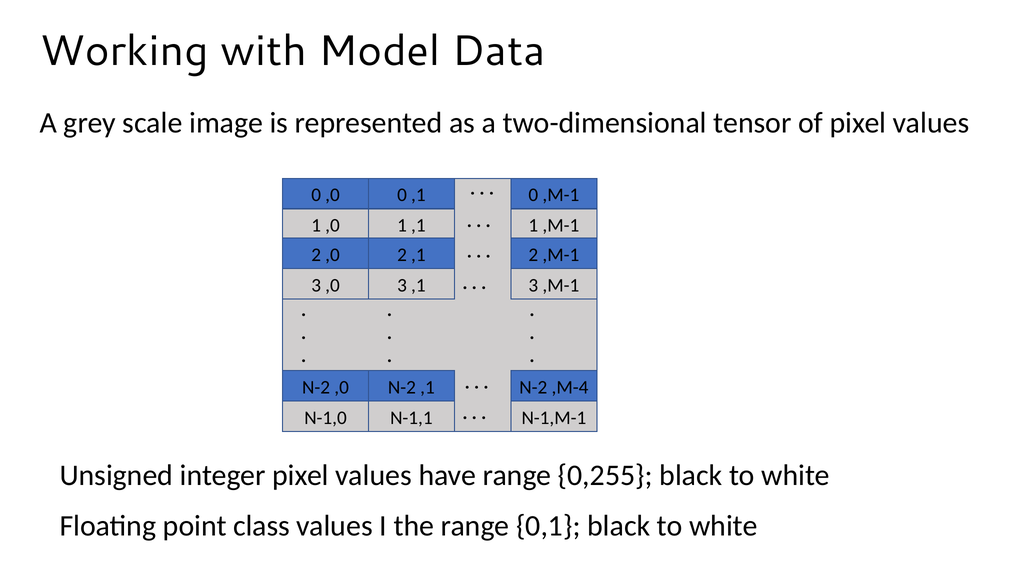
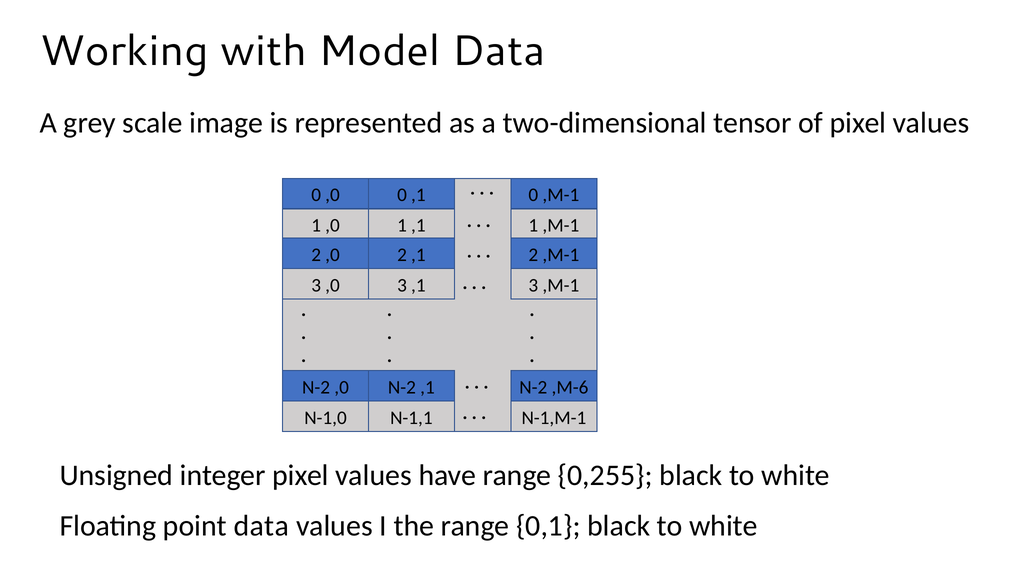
,M-4: ,M-4 -> ,M-6
point class: class -> data
